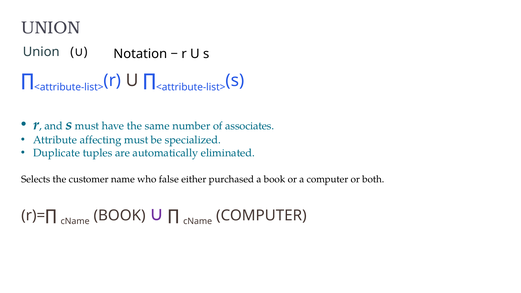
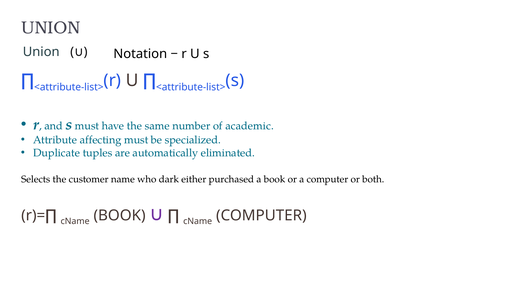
associates: associates -> academic
false: false -> dark
